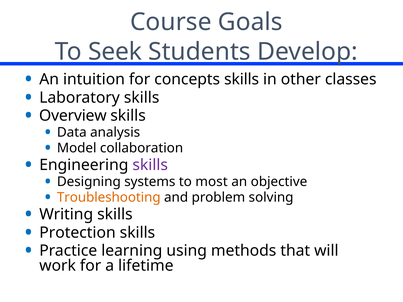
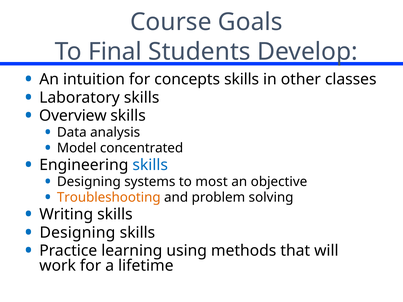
Seek: Seek -> Final
collaboration: collaboration -> concentrated
skills at (150, 165) colour: purple -> blue
Protection at (77, 233): Protection -> Designing
